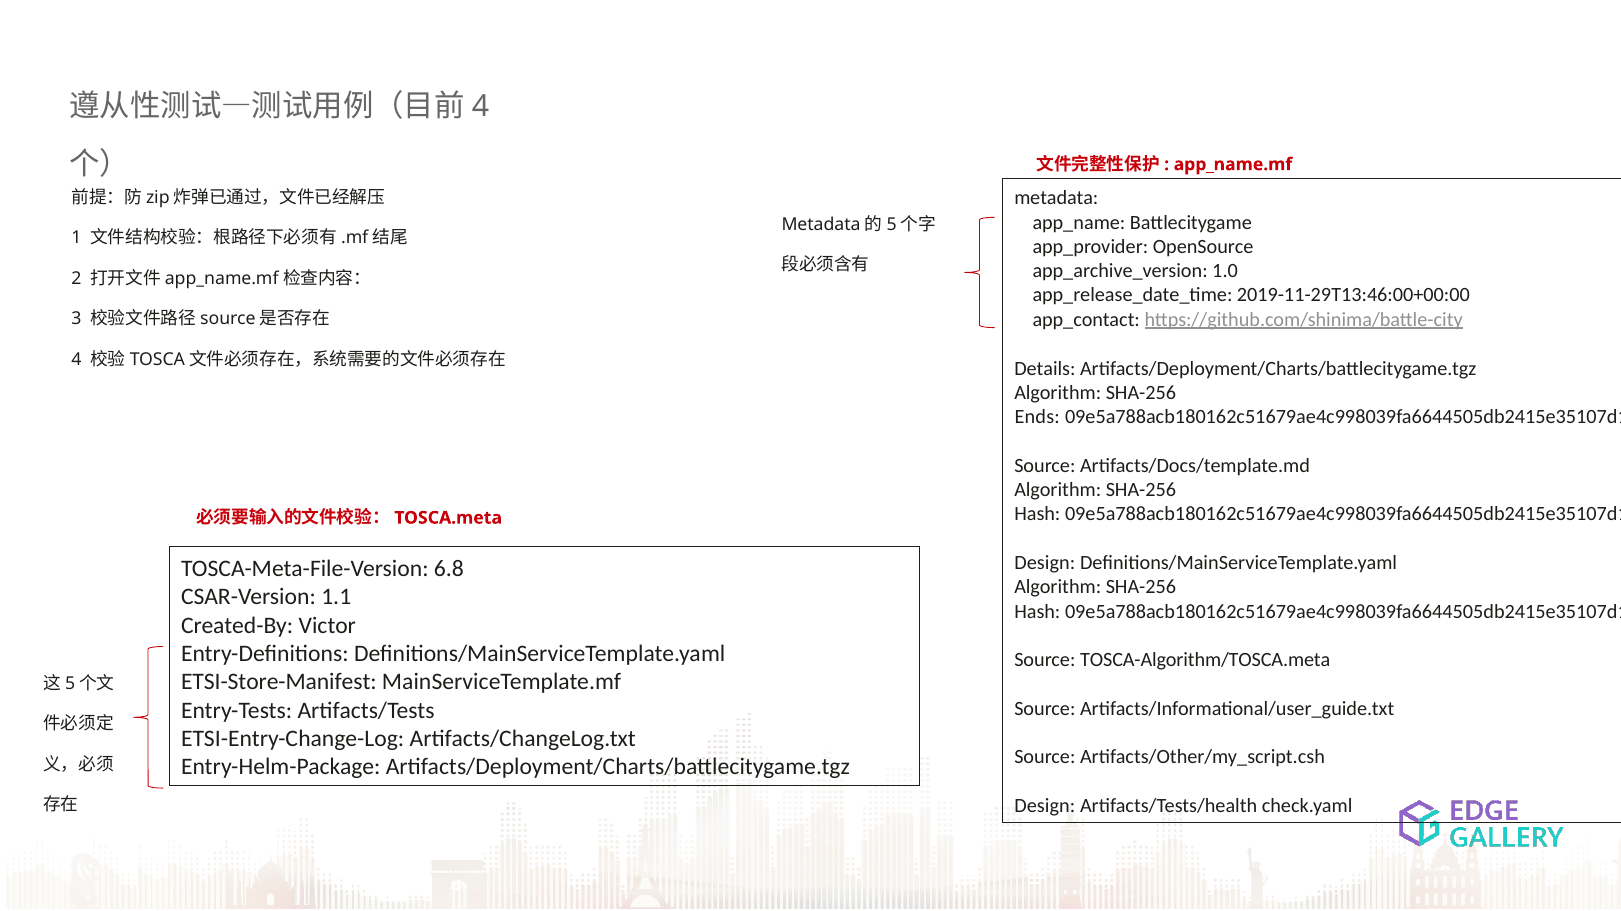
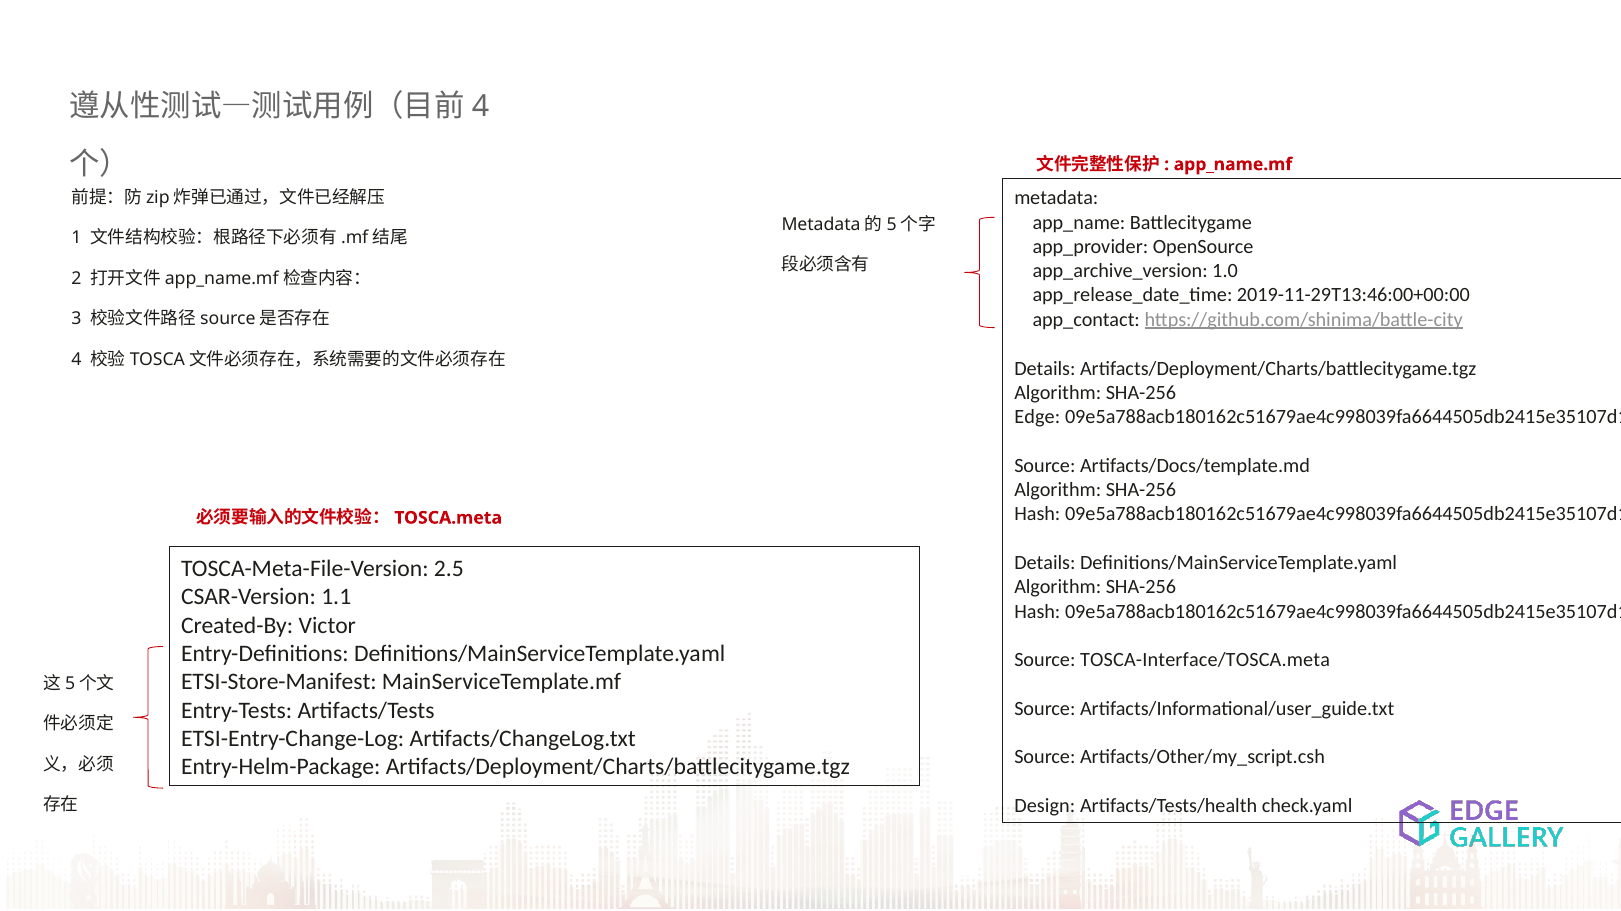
Ends: Ends -> Edge
Design at (1045, 563): Design -> Details
6.8: 6.8 -> 2.5
TOSCA-Algorithm/TOSCA.meta: TOSCA-Algorithm/TOSCA.meta -> TOSCA-Interface/TOSCA.meta
